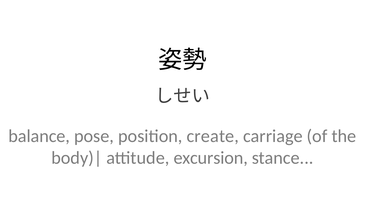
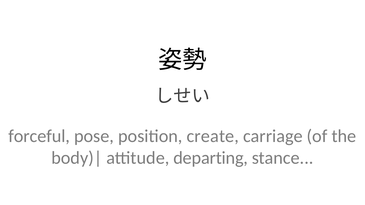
balance: balance -> forceful
excursion: excursion -> departing
